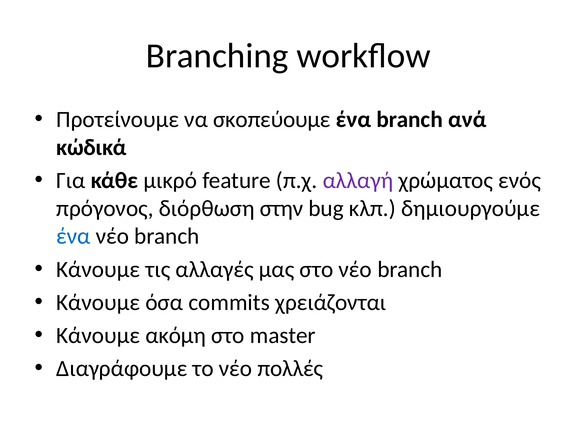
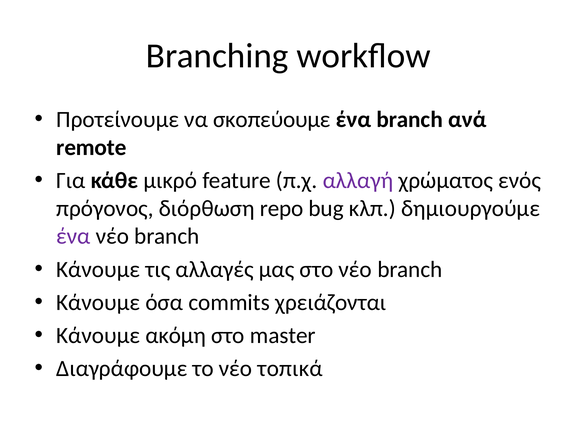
κώδικά: κώδικά -> remote
στην: στην -> repo
ένα at (73, 236) colour: blue -> purple
πολλές: πολλές -> τοπικά
